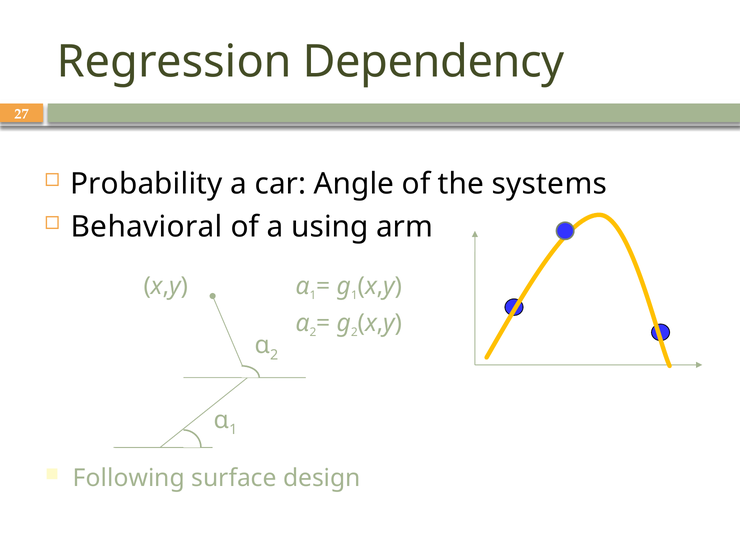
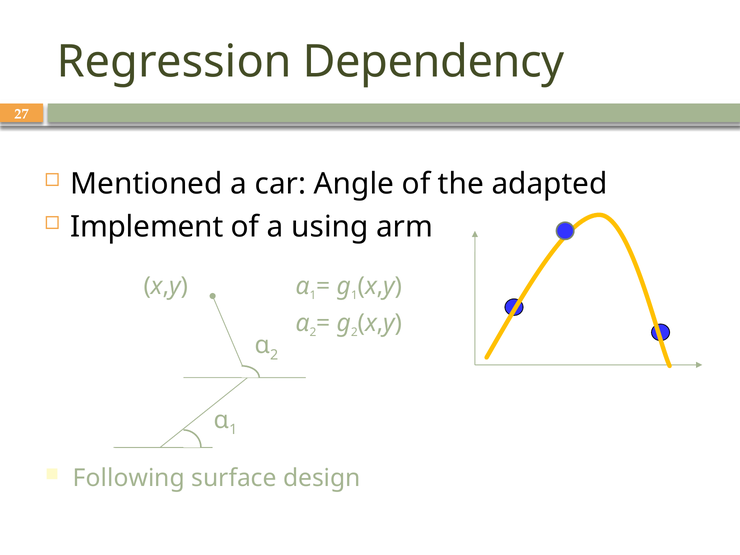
Probability: Probability -> Mentioned
systems: systems -> adapted
Behavioral: Behavioral -> Implement
